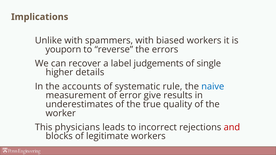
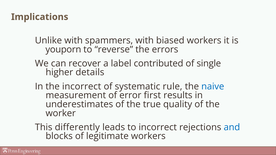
judgements: judgements -> contributed
the accounts: accounts -> incorrect
give: give -> first
physicians: physicians -> differently
and colour: red -> blue
